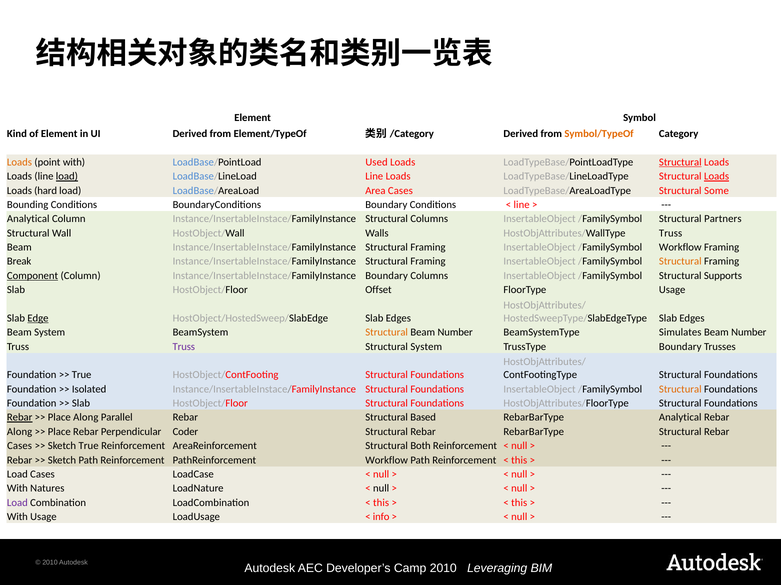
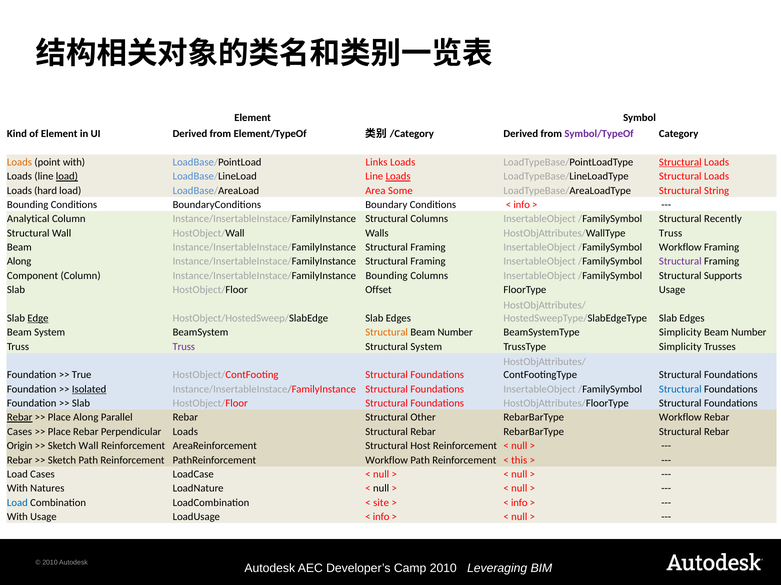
Symbol/TypeOf colour: orange -> purple
Used: Used -> Links
Loads at (398, 177) underline: none -> present
Loads at (717, 177) underline: present -> none
Area Cases: Cases -> Some
Some: Some -> String
line at (522, 205): line -> info
Partners: Partners -> Recently
Break at (19, 262): Break -> Along
Structural at (680, 262) colour: orange -> purple
Component underline: present -> none
Instance/InsertableInstace/FamilyInstance Boundary: Boundary -> Bounding
BeamSystemType Simulates: Simulates -> Simplicity
TrussType Boundary: Boundary -> Simplicity
Isolated underline: none -> present
Structural at (680, 390) colour: orange -> blue
Based: Based -> Other
RebarBarType Analytical: Analytical -> Workflow
Along at (20, 432): Along -> Cases
Perpendicular Coder: Coder -> Loads
Cases at (20, 446): Cases -> Origin
Sketch True: True -> Wall
Both: Both -> Host
Load at (17, 503) colour: purple -> blue
this at (381, 503): this -> site
this at (519, 503): this -> info
